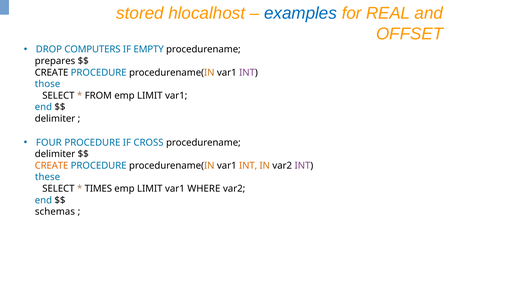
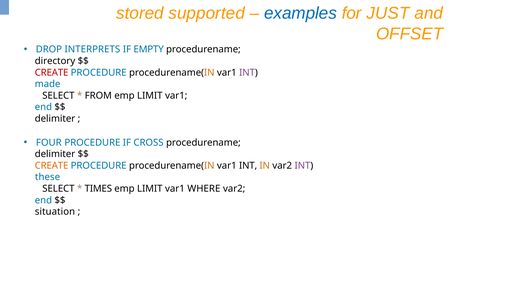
hlocalhost: hlocalhost -> supported
REAL: REAL -> JUST
COMPUTERS: COMPUTERS -> INTERPRETS
prepares: prepares -> directory
CREATE at (52, 72) colour: black -> red
those: those -> made
INT at (248, 165) colour: orange -> black
schemas: schemas -> situation
